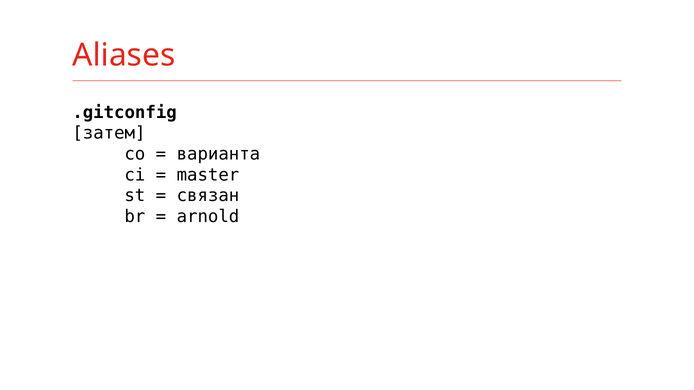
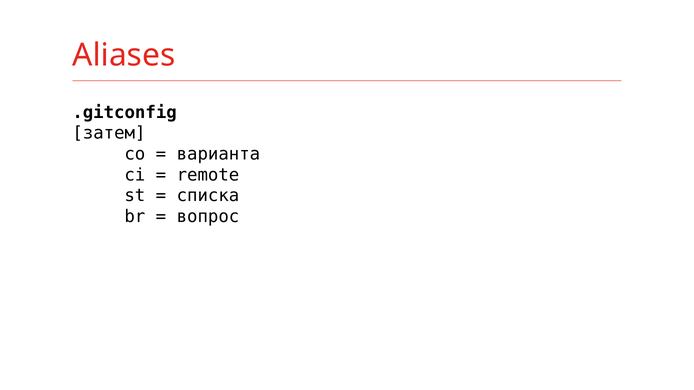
master: master -> remote
связан: связан -> списка
arnold: arnold -> вопрос
